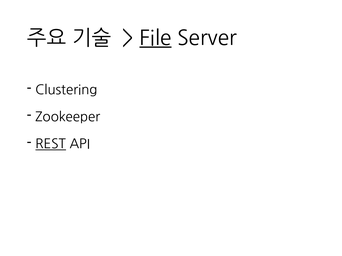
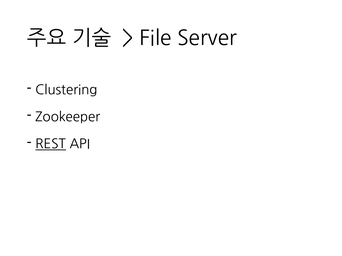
File underline: present -> none
